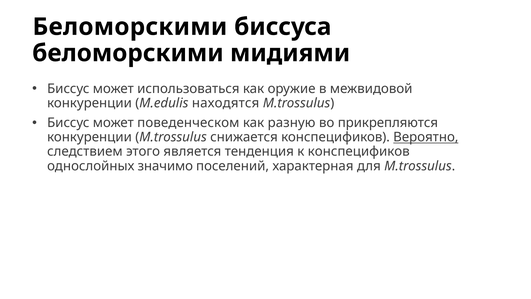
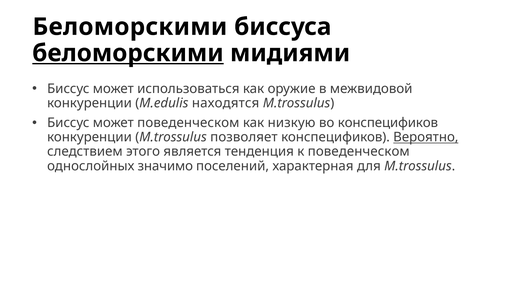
беломорскими at (128, 53) underline: none -> present
разную: разную -> низкую
во прикрепляются: прикрепляются -> конспецификов
снижается: снижается -> позволяет
к конспецификов: конспецификов -> поведенческом
